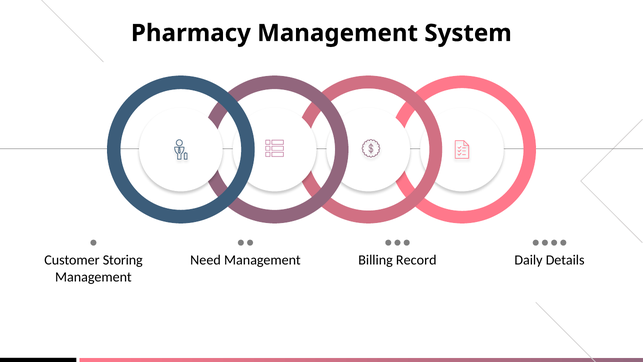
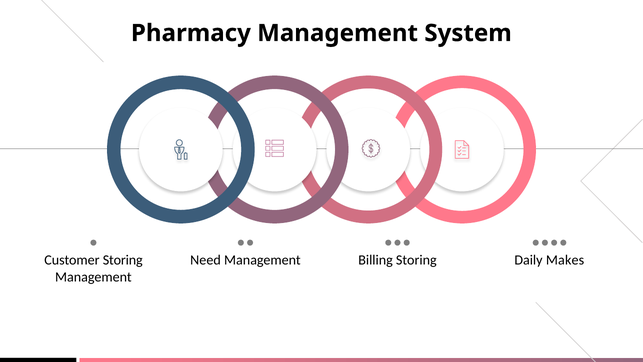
Billing Record: Record -> Storing
Details: Details -> Makes
